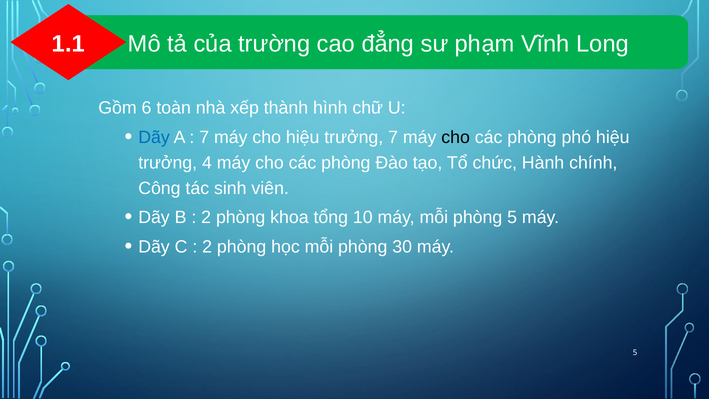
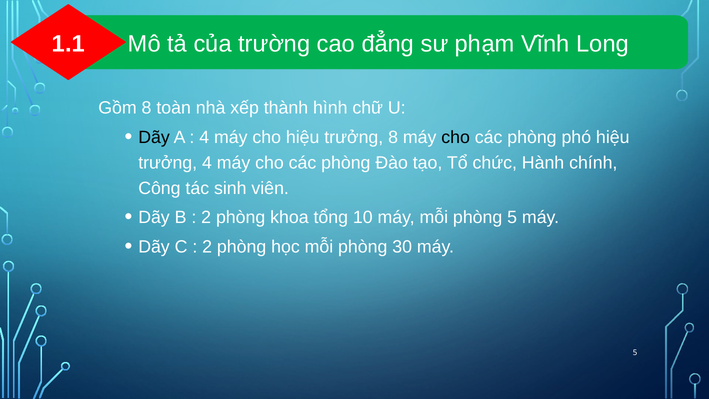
Gồm 6: 6 -> 8
Dãy at (154, 137) colour: blue -> black
7 at (204, 137): 7 -> 4
trưởng 7: 7 -> 8
